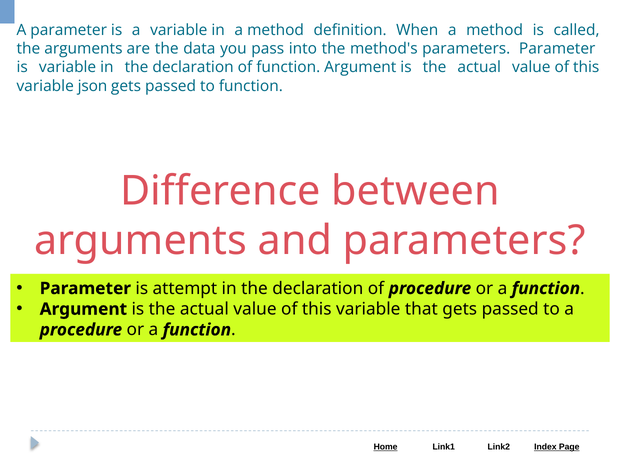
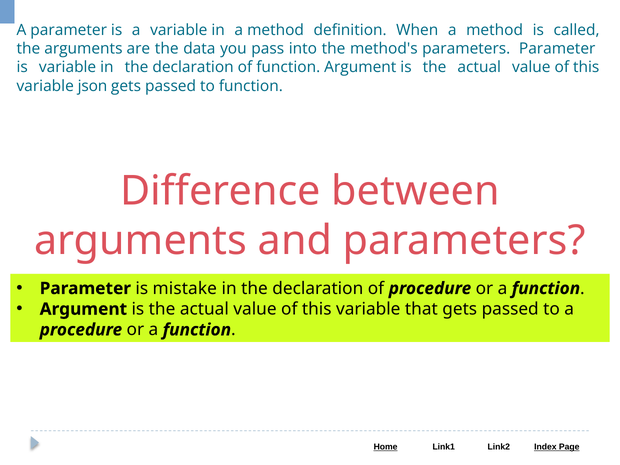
attempt: attempt -> mistake
